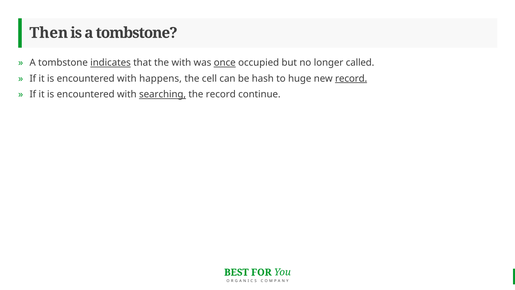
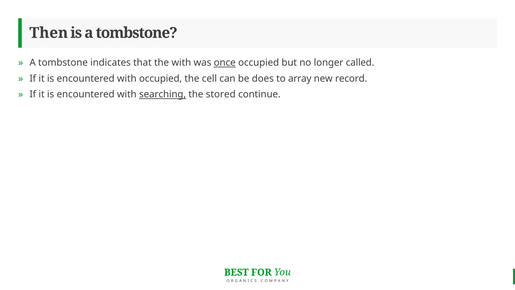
indicates underline: present -> none
with happens: happens -> occupied
hash: hash -> does
huge: huge -> array
record at (351, 78) underline: present -> none
the record: record -> stored
